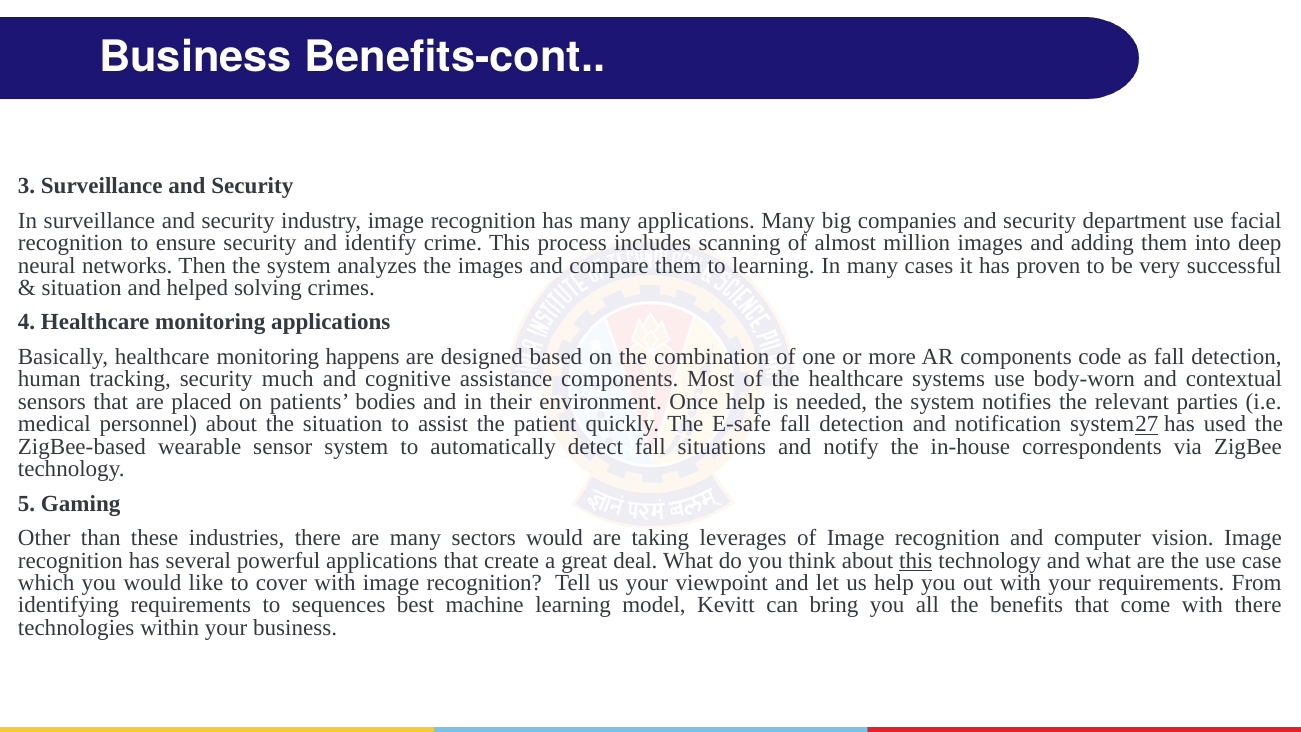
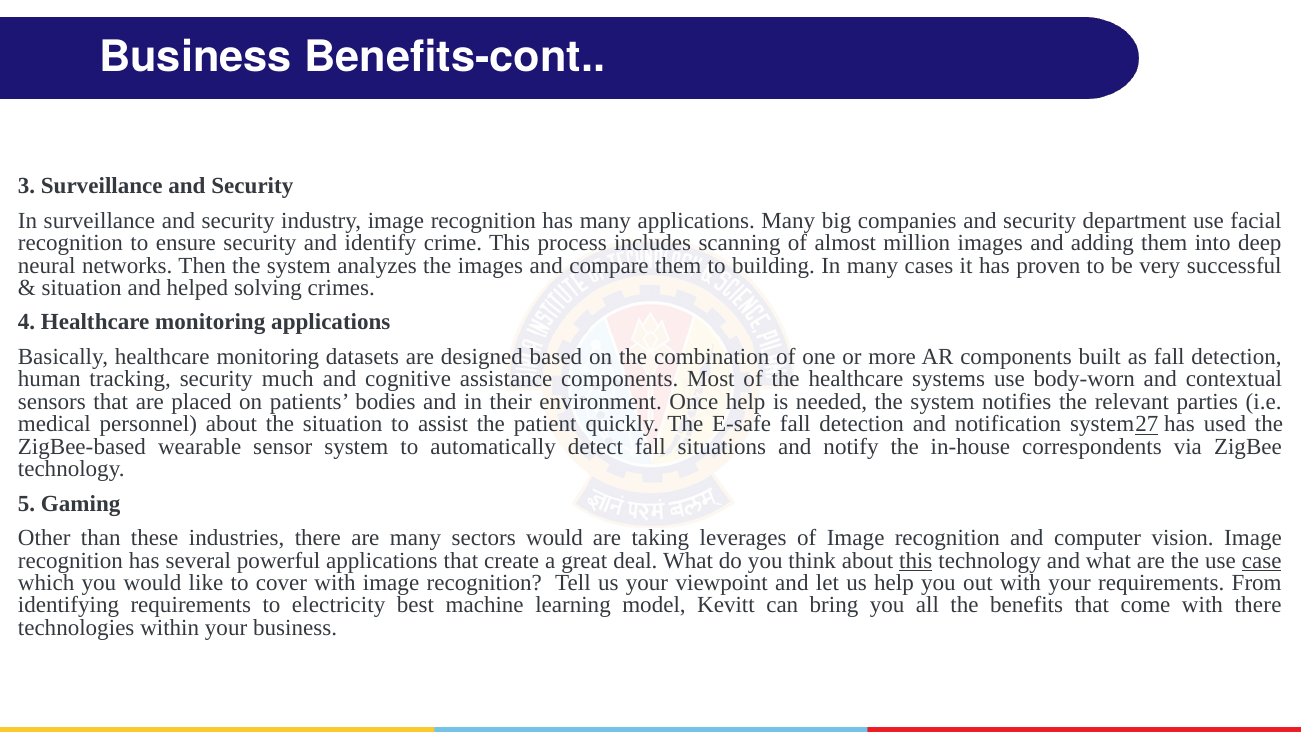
to learning: learning -> building
happens: happens -> datasets
code: code -> built
case underline: none -> present
sequences: sequences -> electricity
